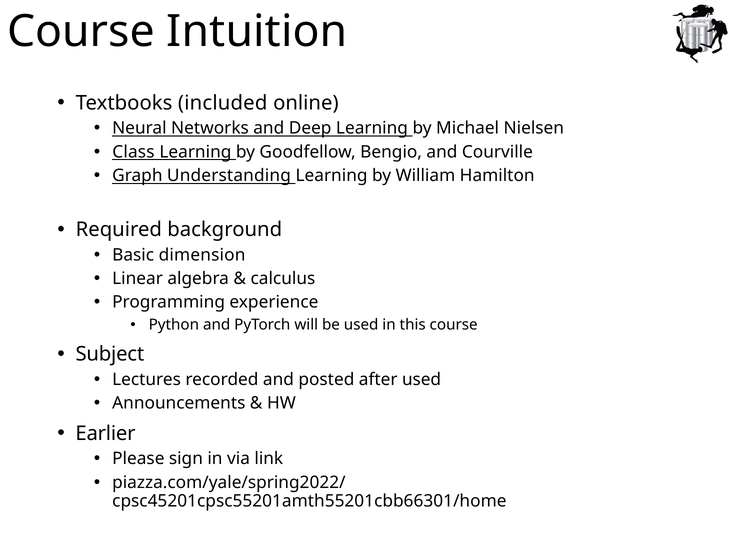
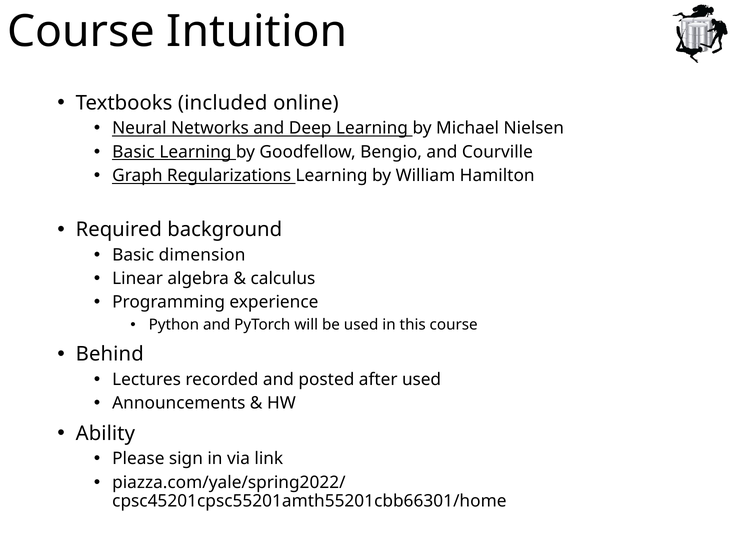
Class at (133, 152): Class -> Basic
Understanding: Understanding -> Regularizations
Subject: Subject -> Behind
Earlier: Earlier -> Ability
